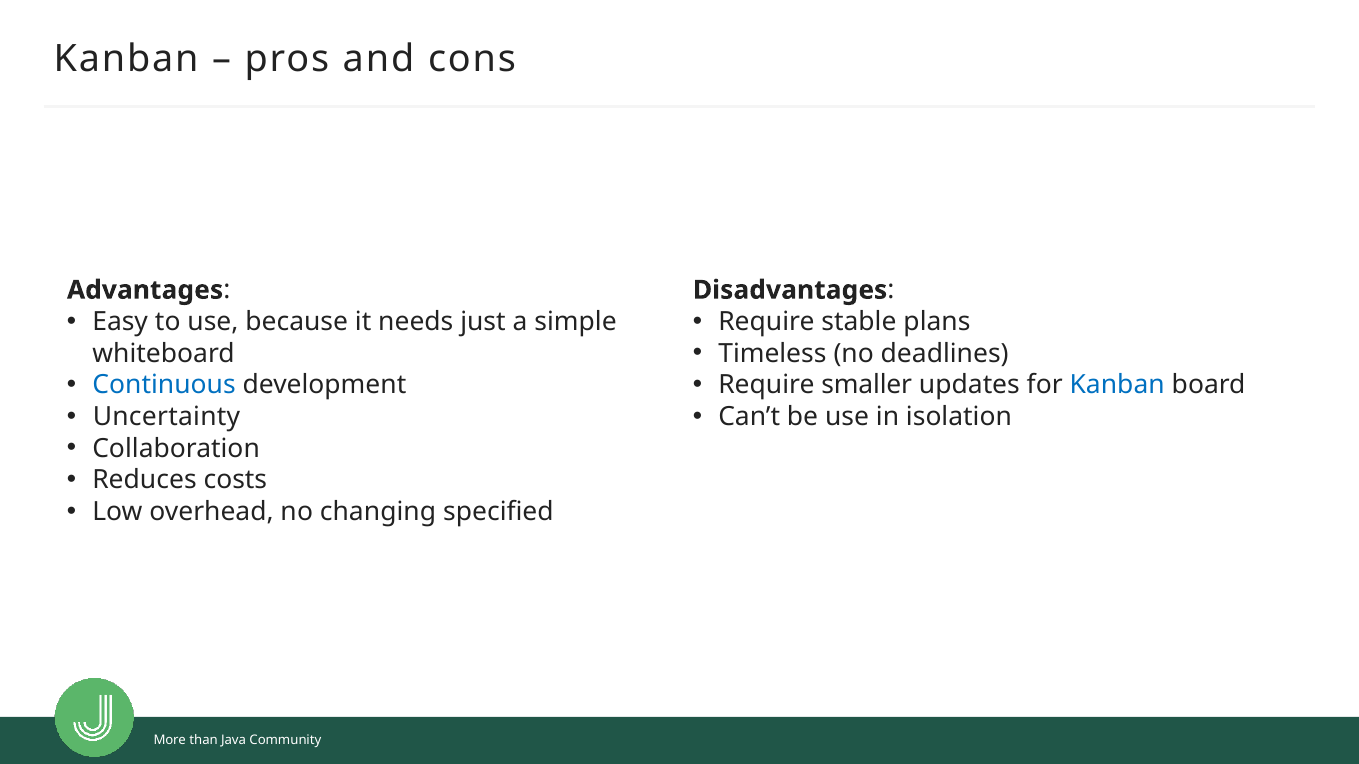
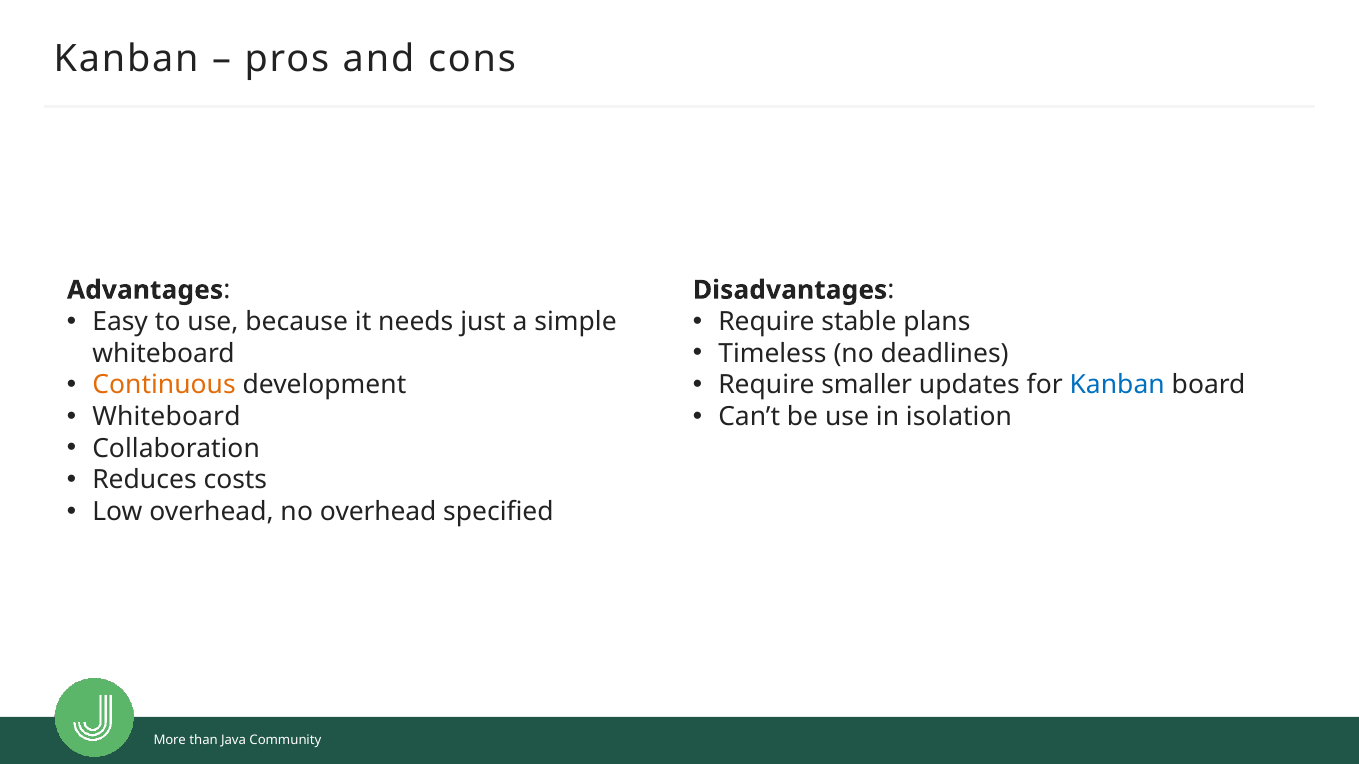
Continuous colour: blue -> orange
Uncertainty at (166, 417): Uncertainty -> Whiteboard
no changing: changing -> overhead
